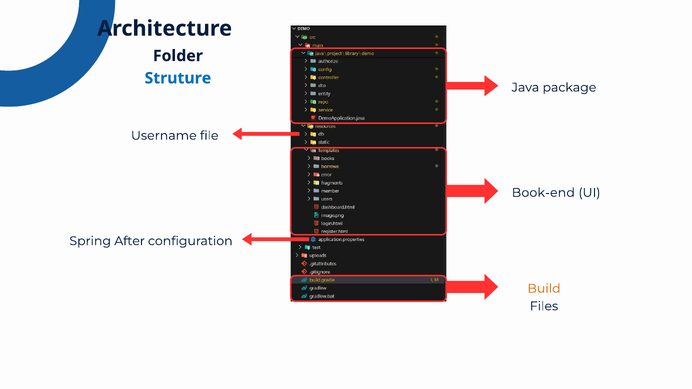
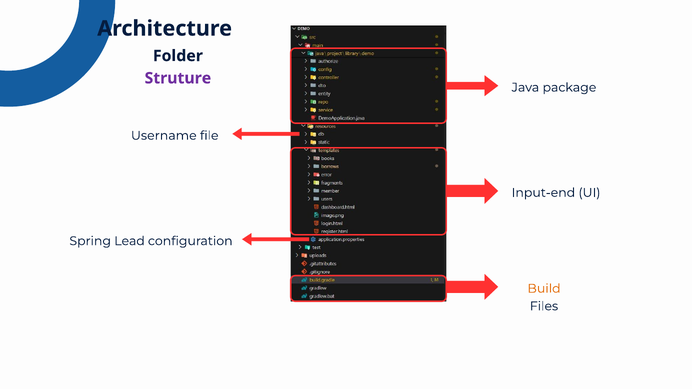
Struture colour: blue -> purple
Book-end: Book-end -> Input-end
After: After -> Lead
